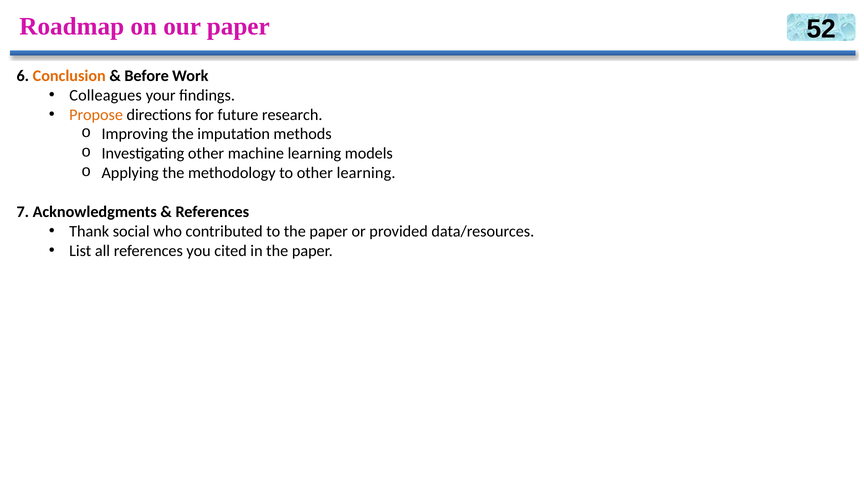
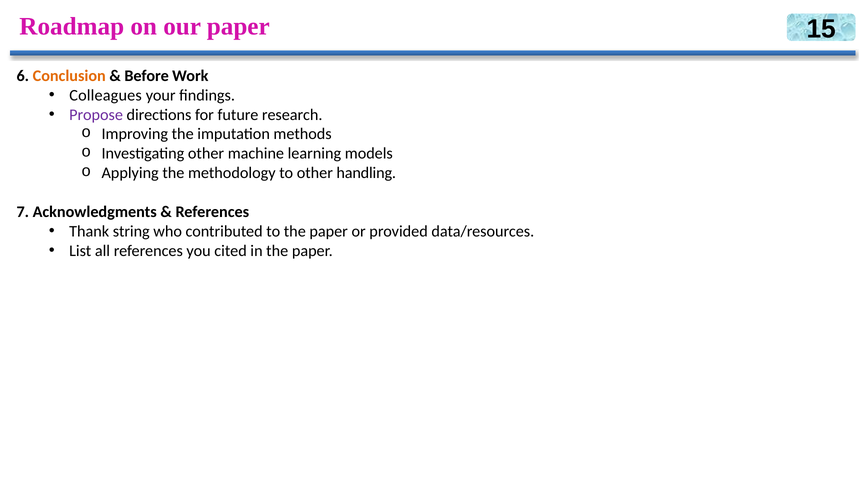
52: 52 -> 15
Propose colour: orange -> purple
other learning: learning -> handling
social: social -> string
